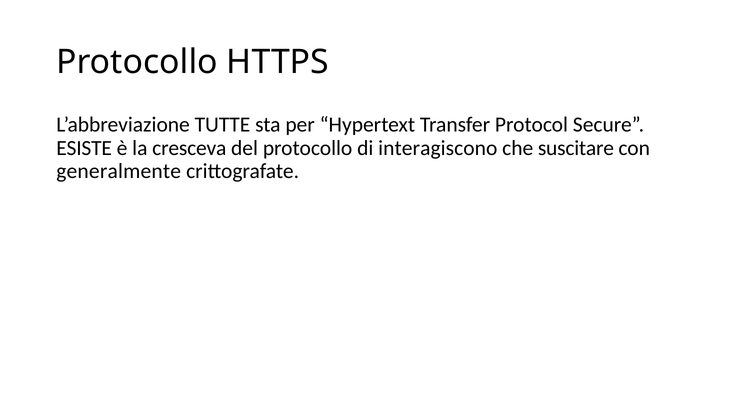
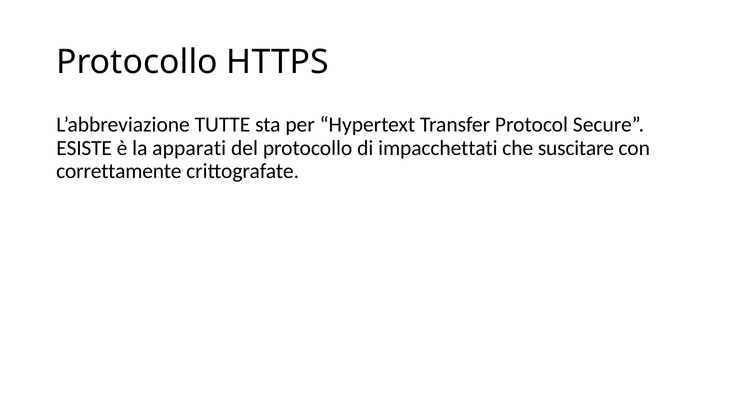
cresceva: cresceva -> apparati
interagiscono: interagiscono -> impacchettati
generalmente: generalmente -> correttamente
